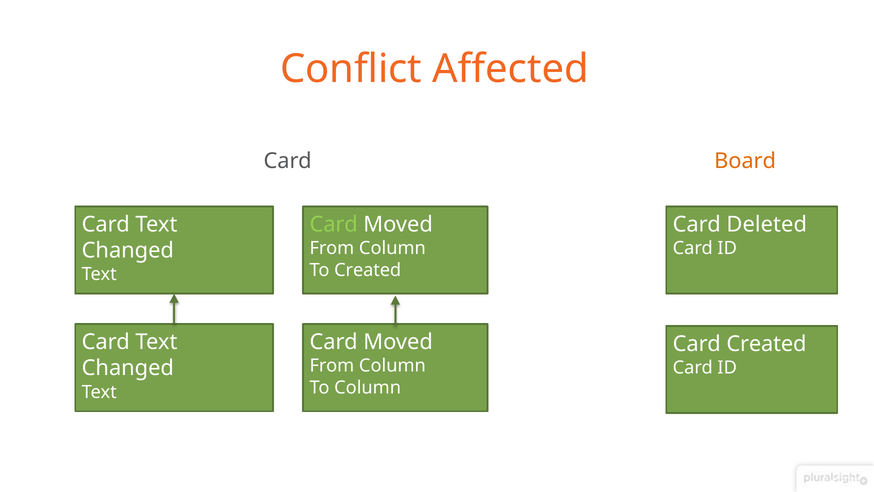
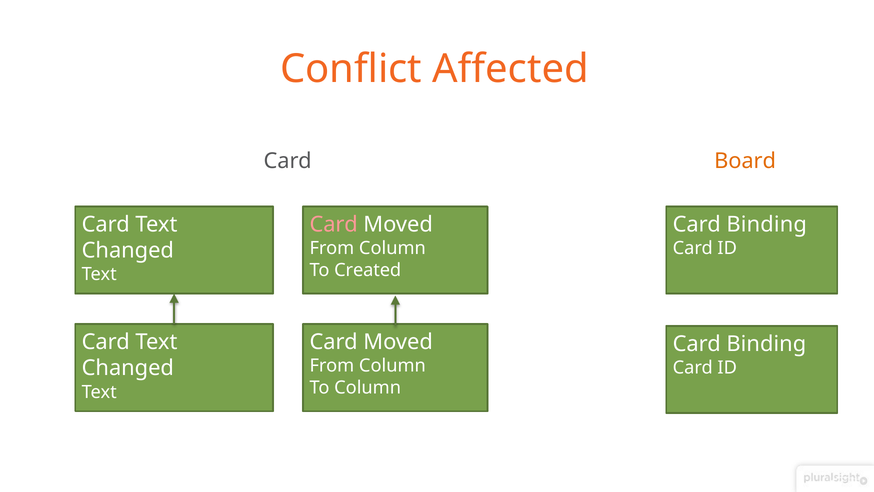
Card at (334, 224) colour: light green -> pink
Deleted at (767, 224): Deleted -> Binding
Created at (766, 344): Created -> Binding
